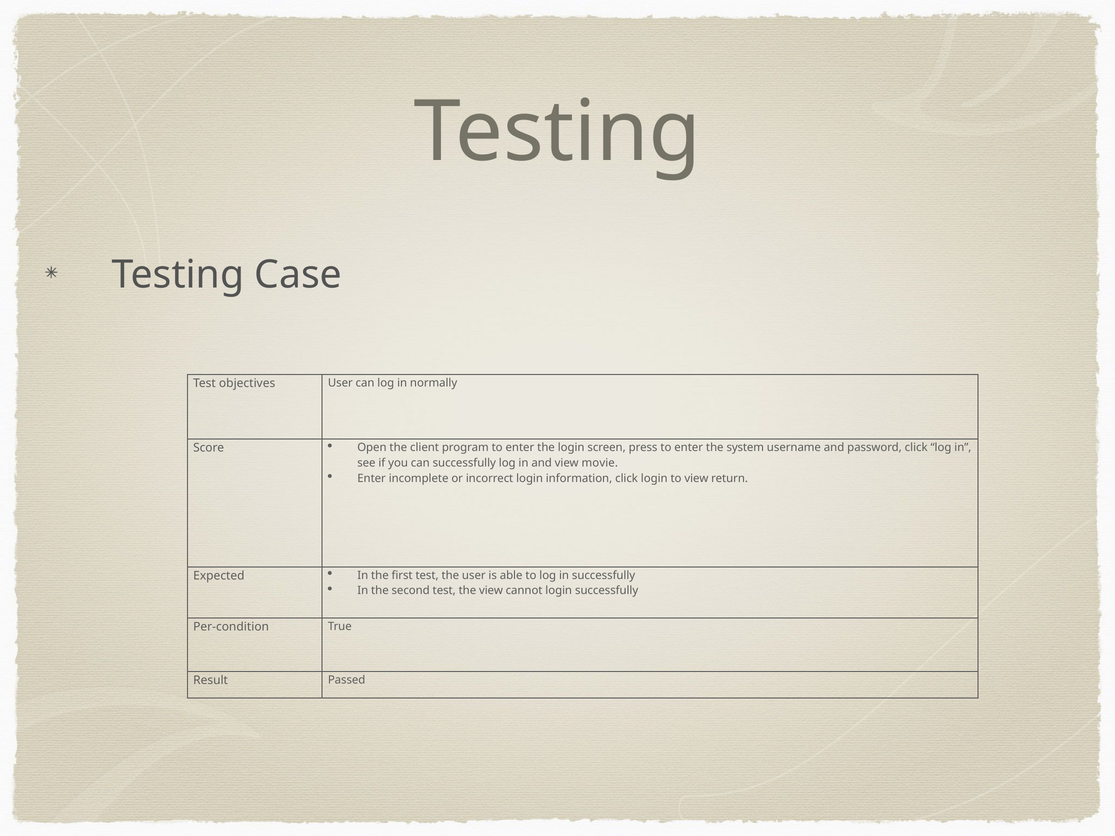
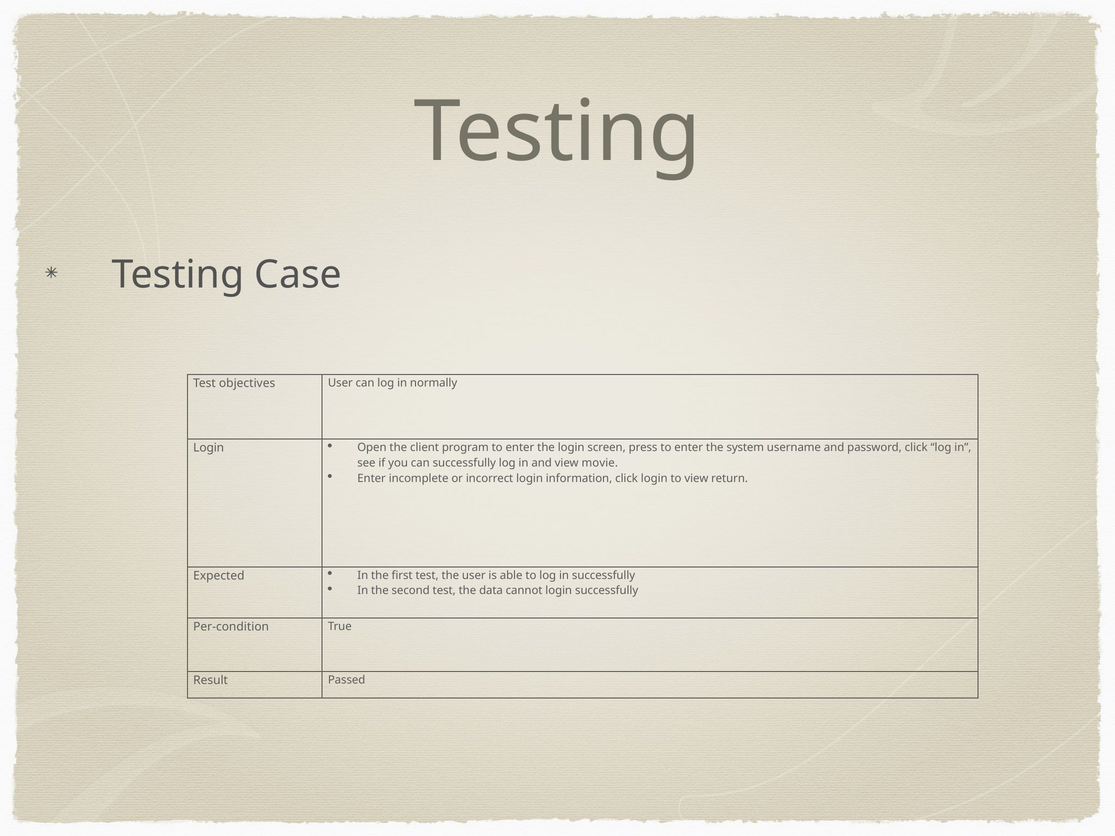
Score at (209, 448): Score -> Login
the view: view -> data
